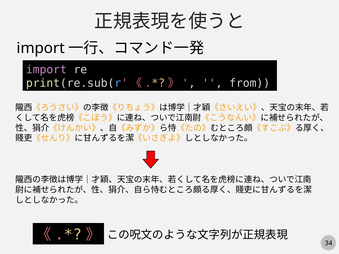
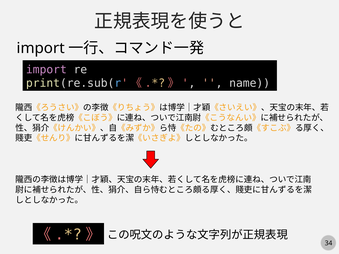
from: from -> name
